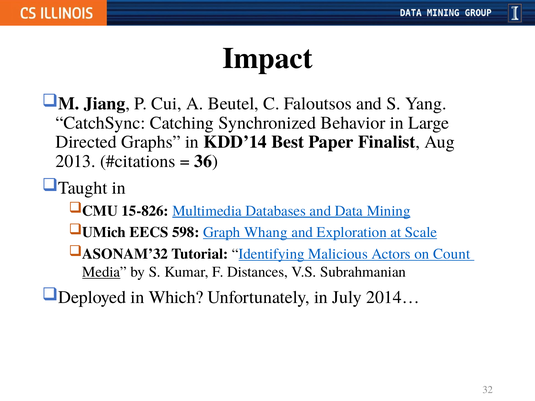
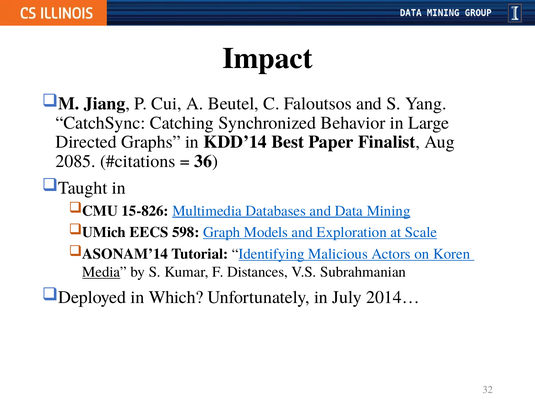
2013: 2013 -> 2085
Whang: Whang -> Models
ASONAM’32: ASONAM’32 -> ASONAM’14
Count: Count -> Koren
